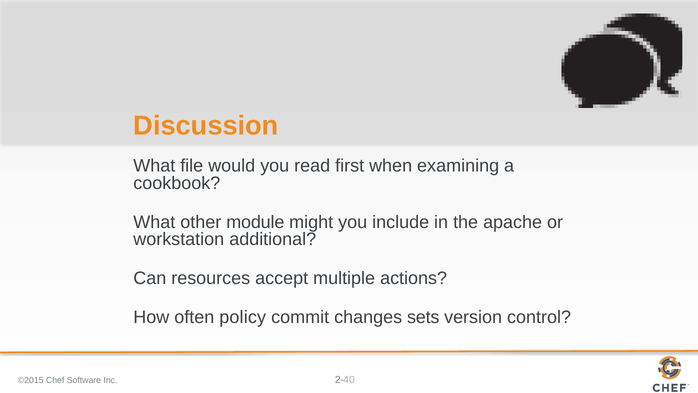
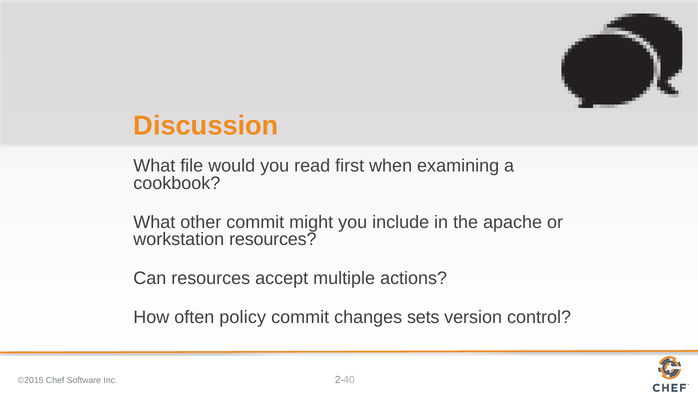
other module: module -> commit
workstation additional: additional -> resources
